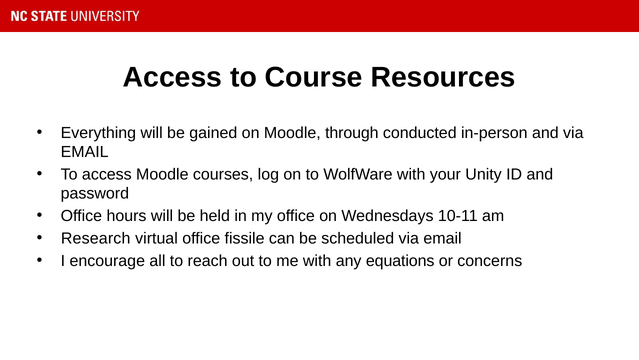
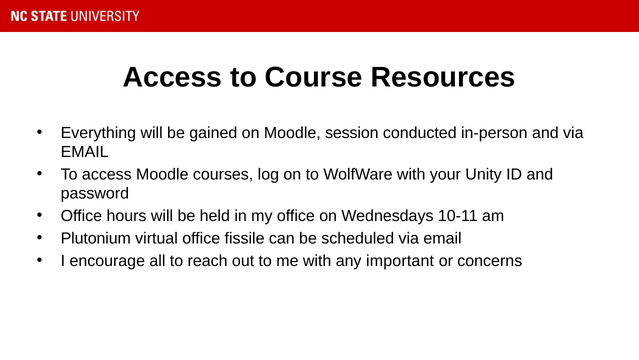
through: through -> session
Research: Research -> Plutonium
equations: equations -> important
